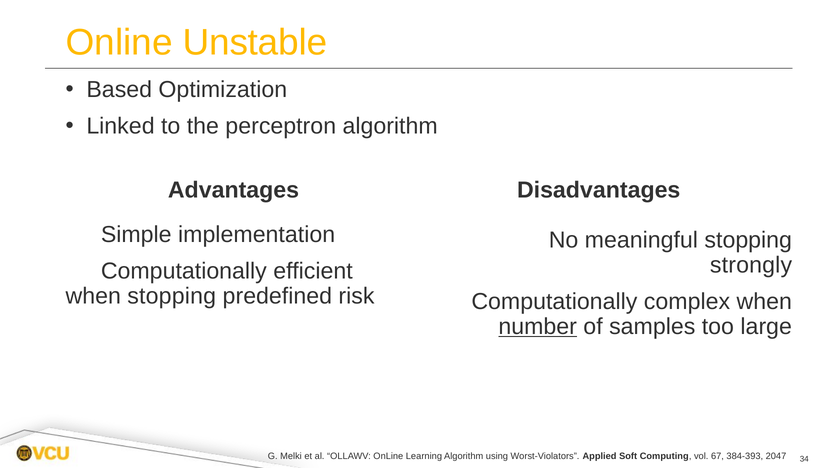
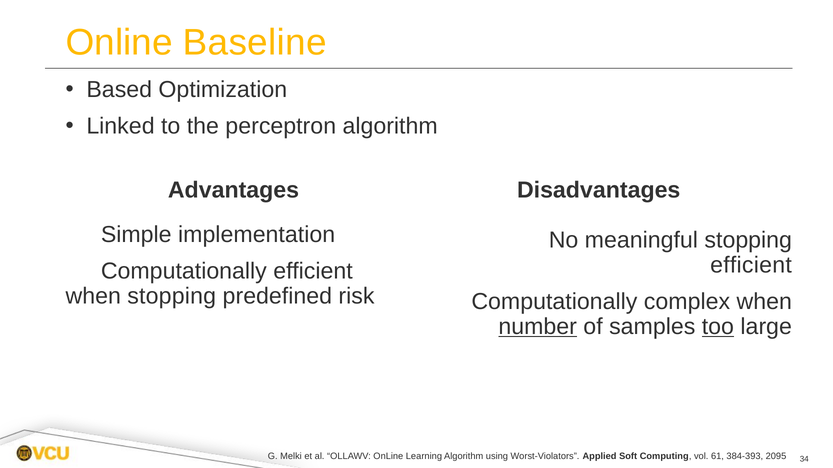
Unstable: Unstable -> Baseline
strongly at (751, 265): strongly -> efficient
too underline: none -> present
67: 67 -> 61
2047: 2047 -> 2095
